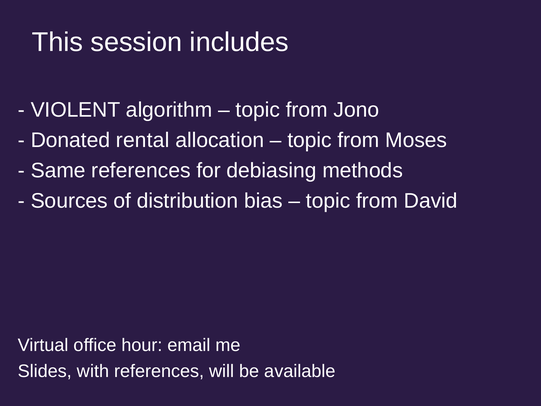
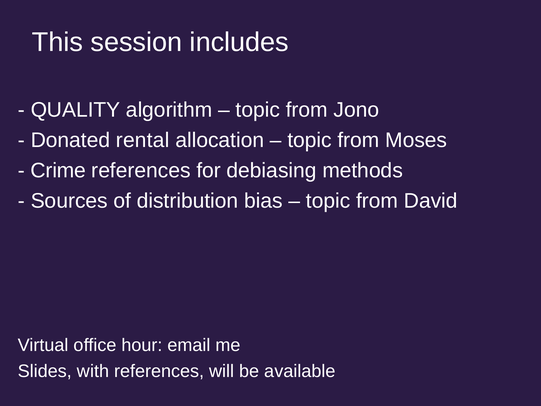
VIOLENT: VIOLENT -> QUALITY
Same: Same -> Crime
